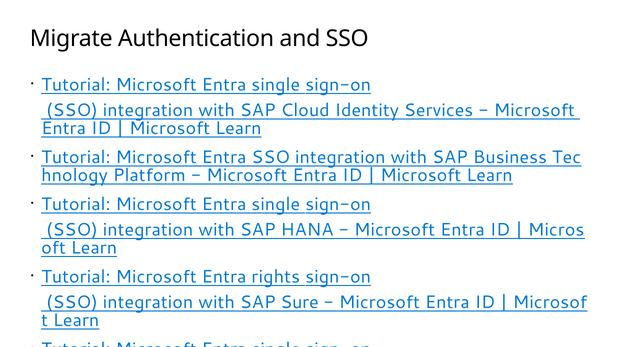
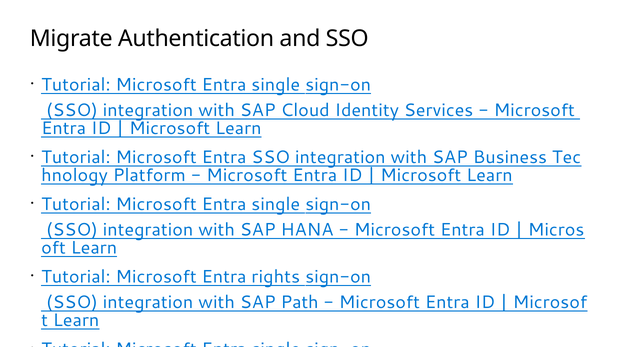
Sure: Sure -> Path
